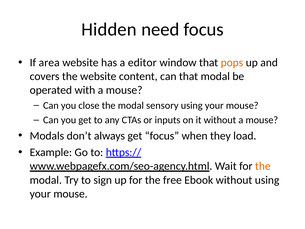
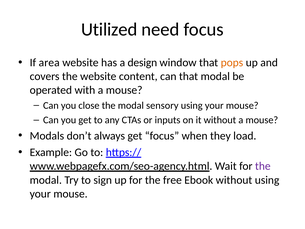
Hidden: Hidden -> Utilized
editor: editor -> design
the at (263, 166) colour: orange -> purple
